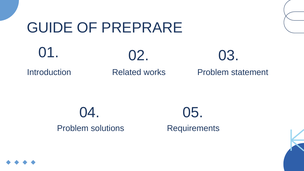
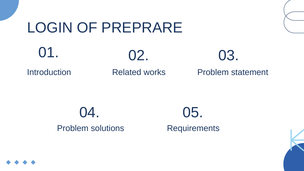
GUIDE: GUIDE -> LOGIN
